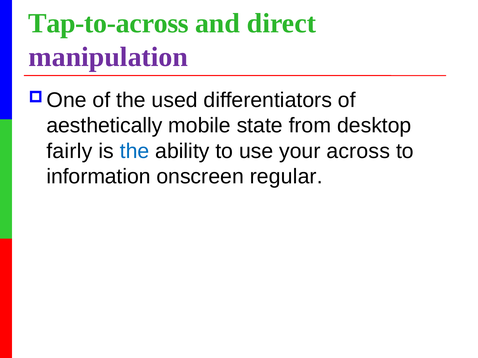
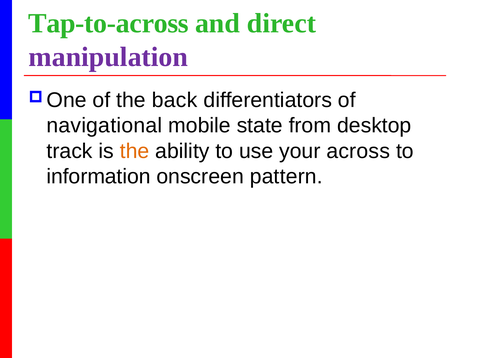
used: used -> back
aesthetically: aesthetically -> navigational
fairly: fairly -> track
the at (135, 151) colour: blue -> orange
regular: regular -> pattern
